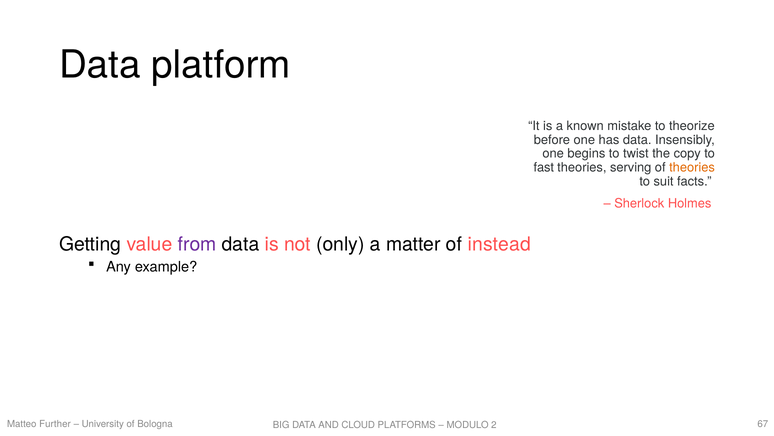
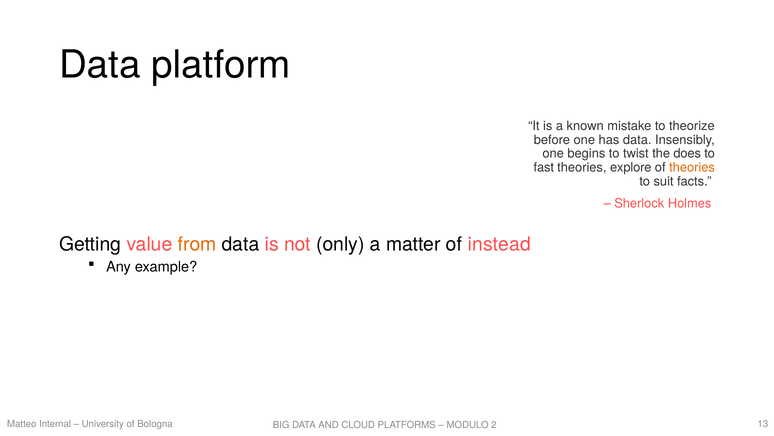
copy: copy -> does
serving: serving -> explore
from colour: purple -> orange
Further: Further -> Internal
67: 67 -> 13
